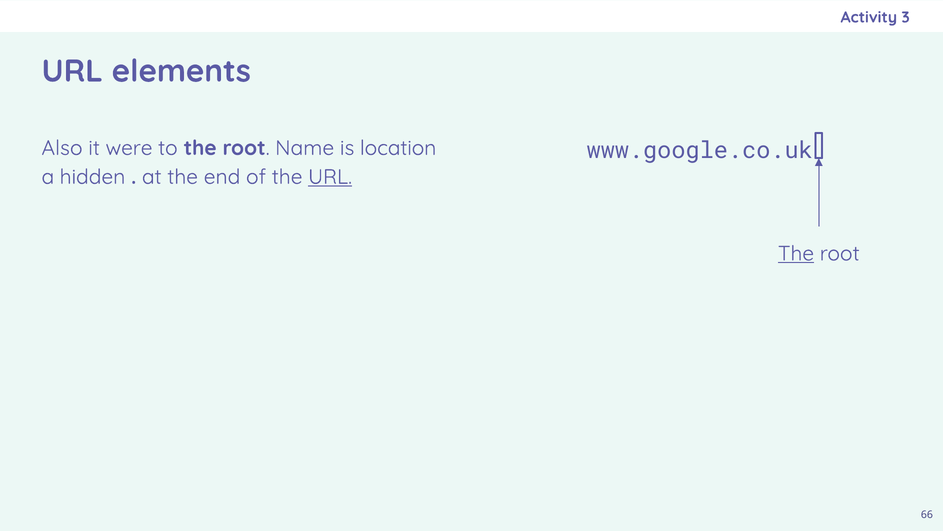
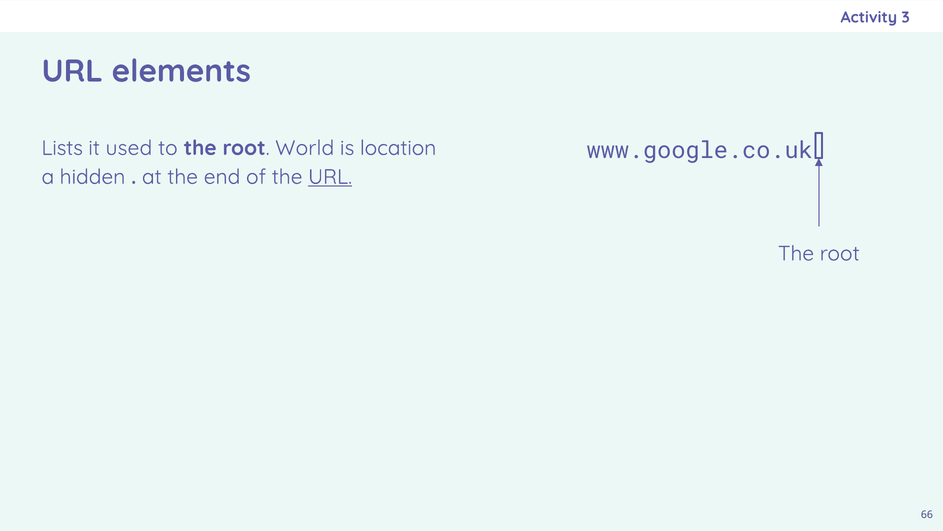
Also: Also -> Lists
were: were -> used
Name: Name -> World
The at (796, 253) underline: present -> none
